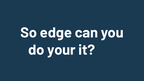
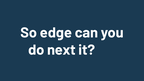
your: your -> next
